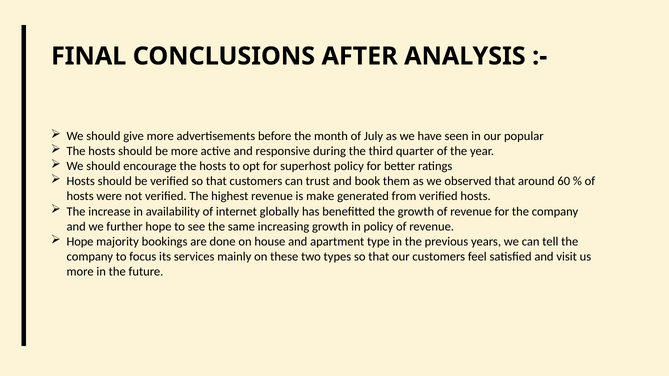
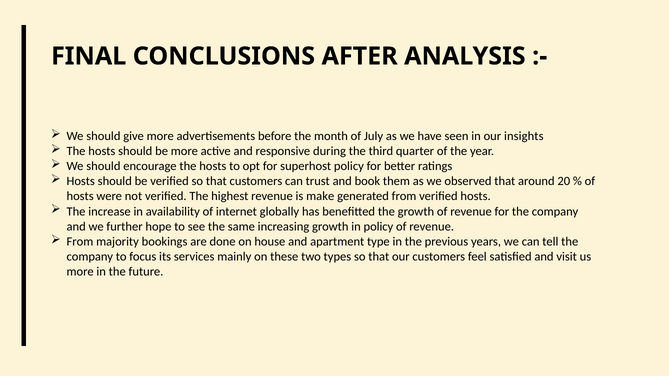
popular: popular -> insights
60: 60 -> 20
Hope at (80, 242): Hope -> From
